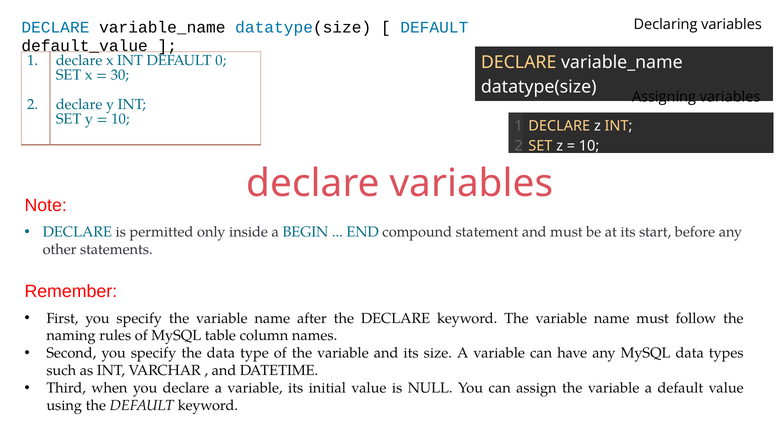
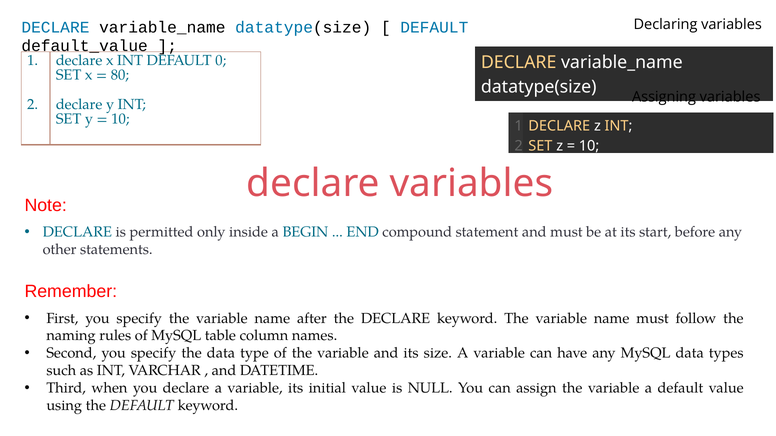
30: 30 -> 80
